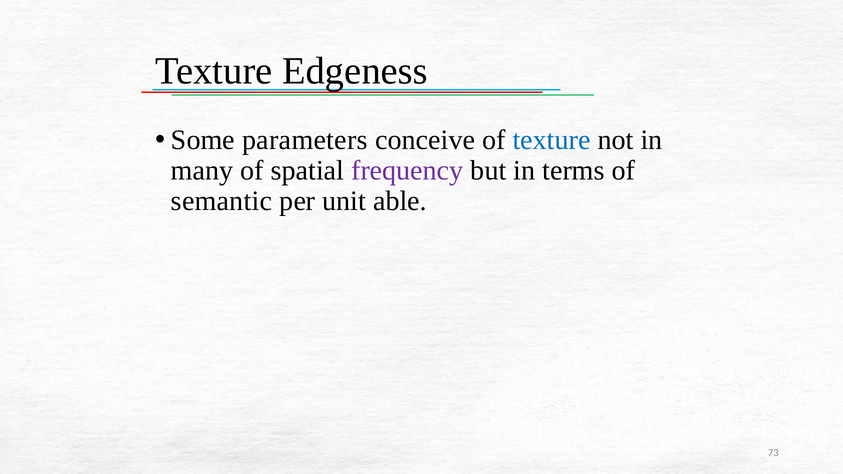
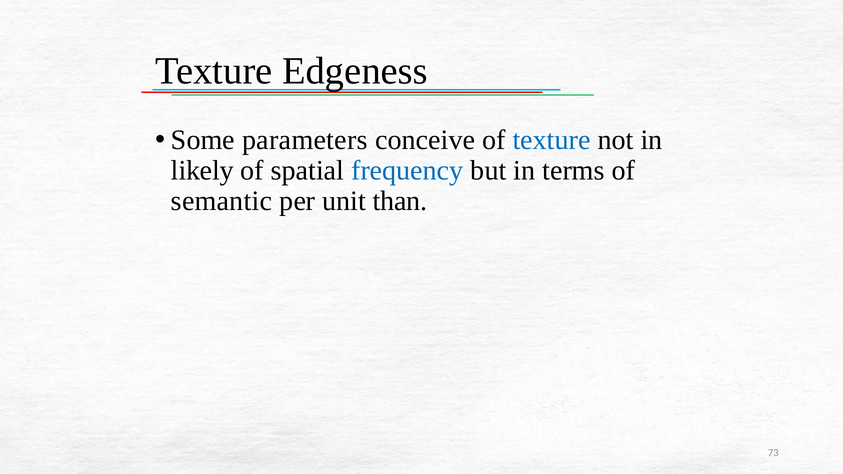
many: many -> likely
frequency colour: purple -> blue
able: able -> than
